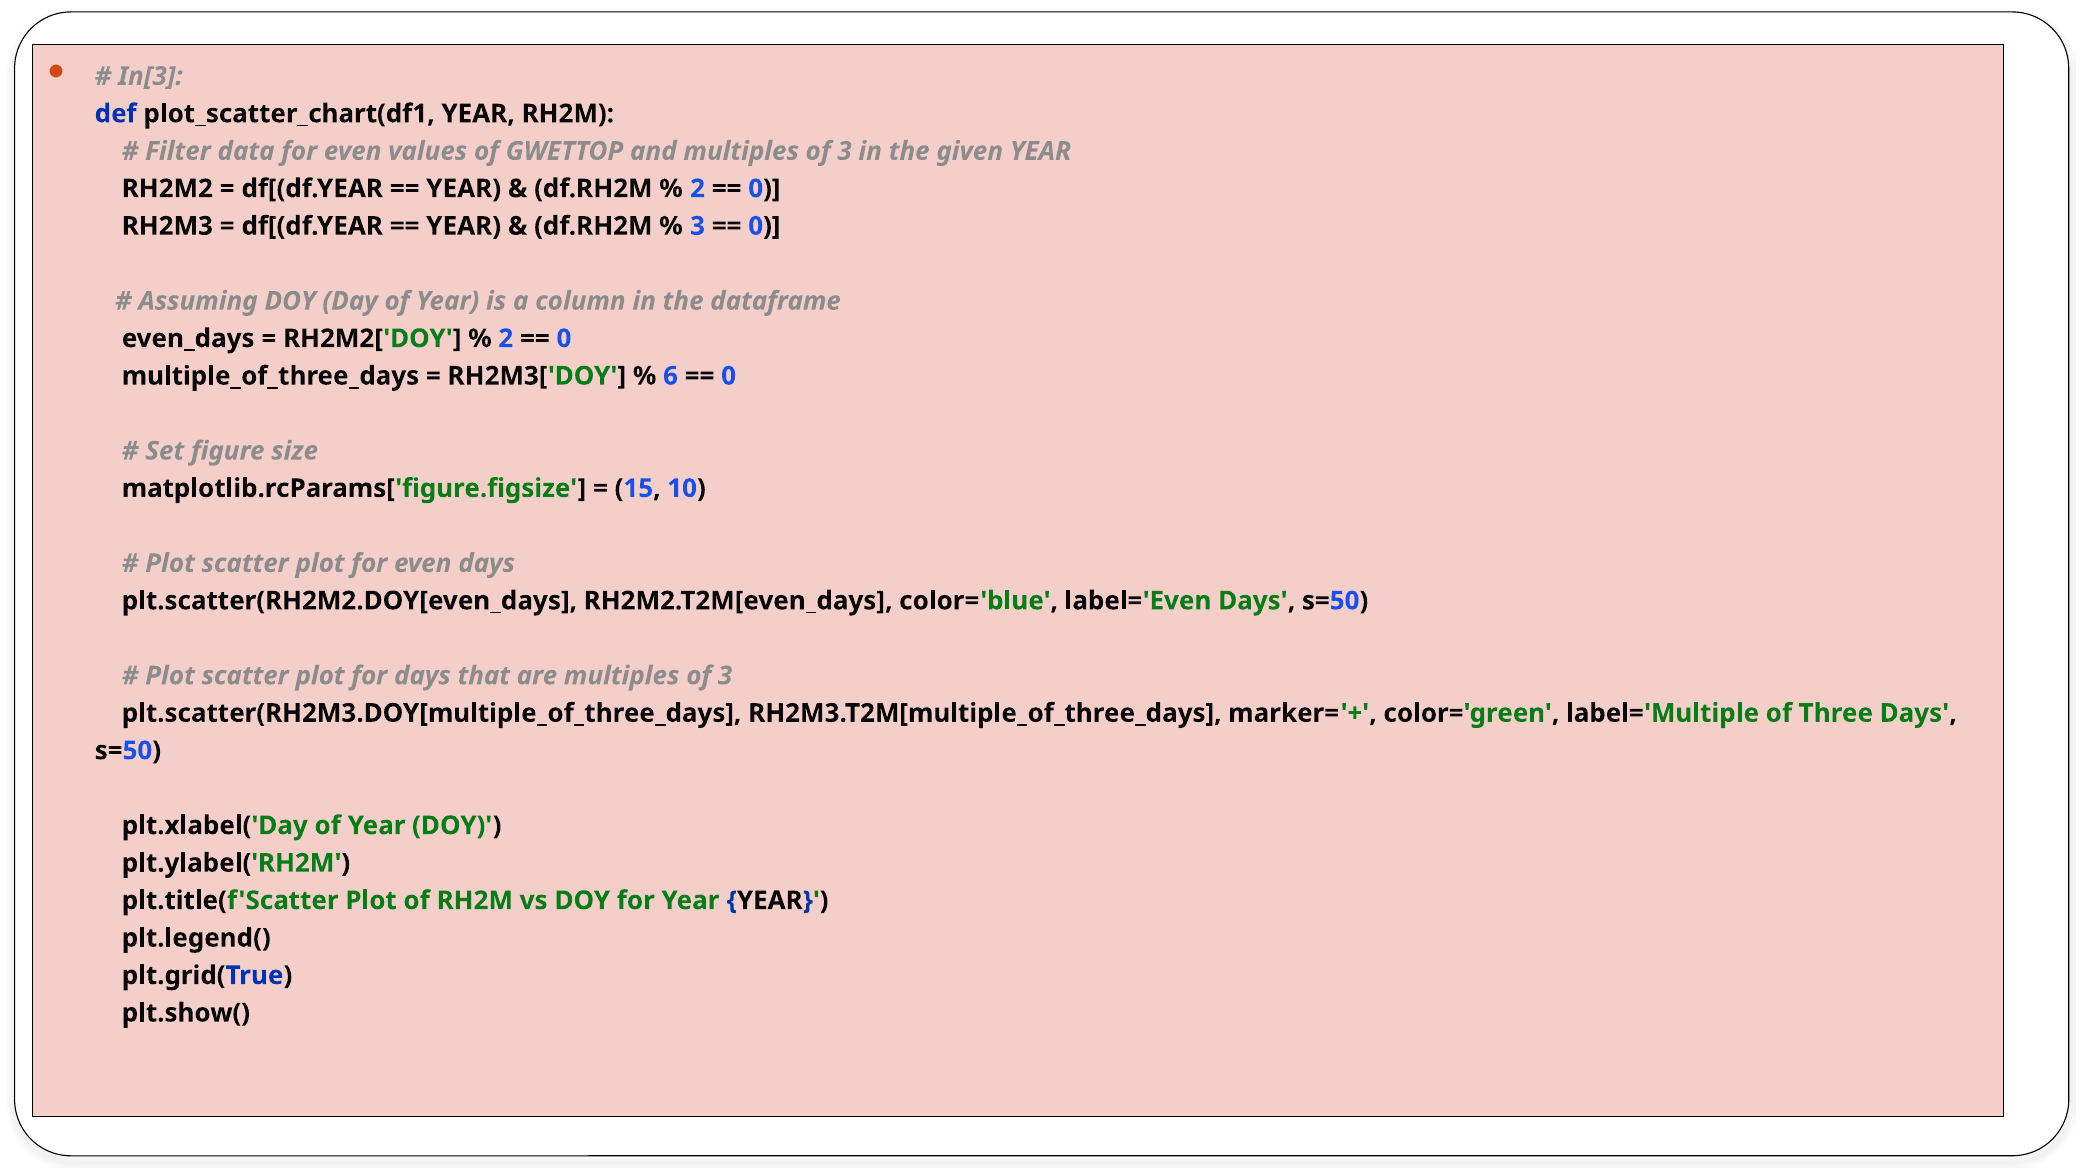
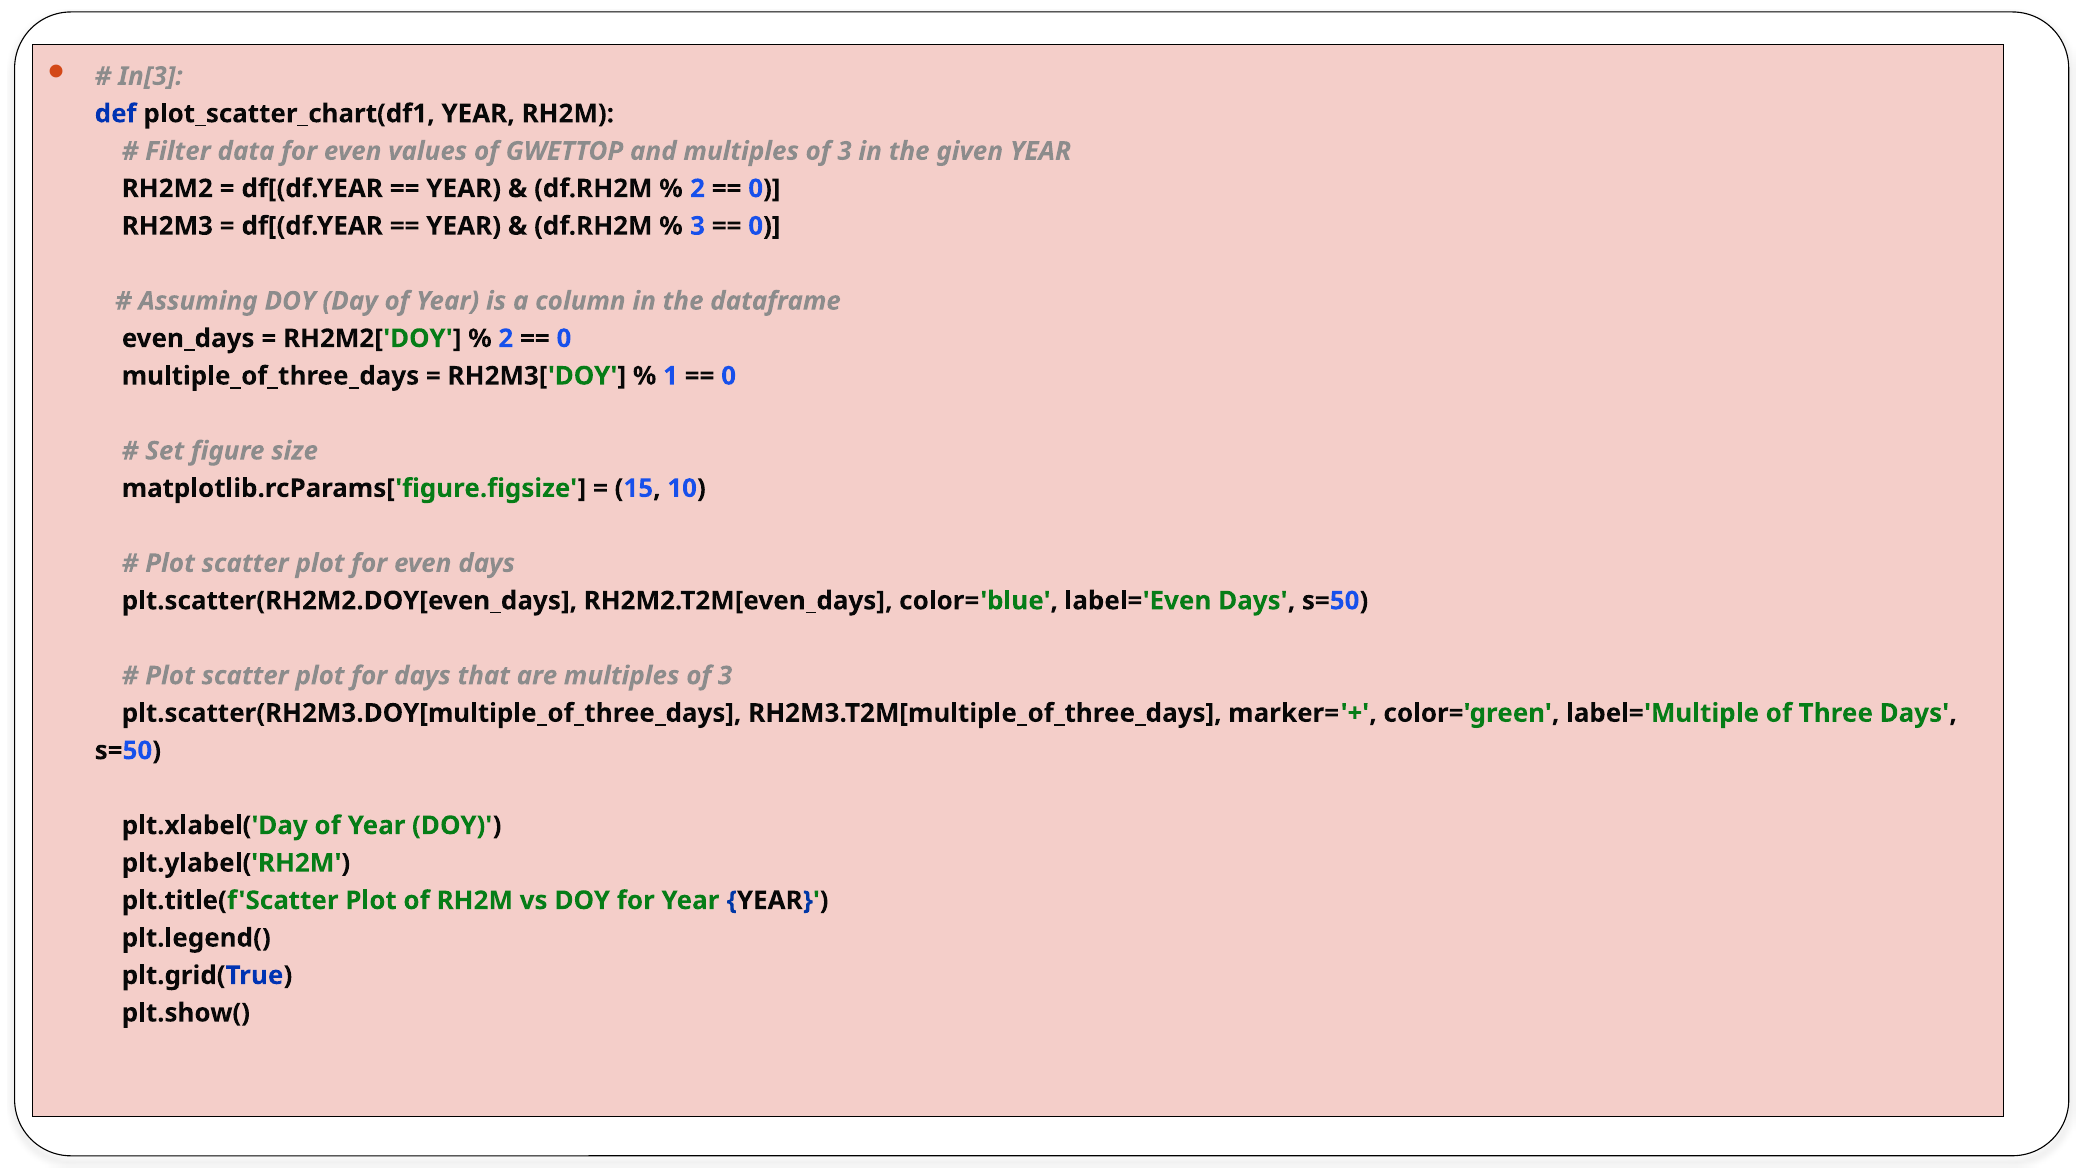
6: 6 -> 1
